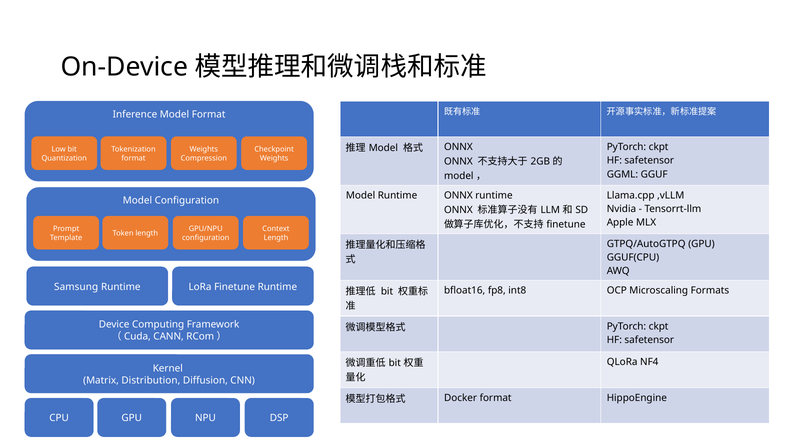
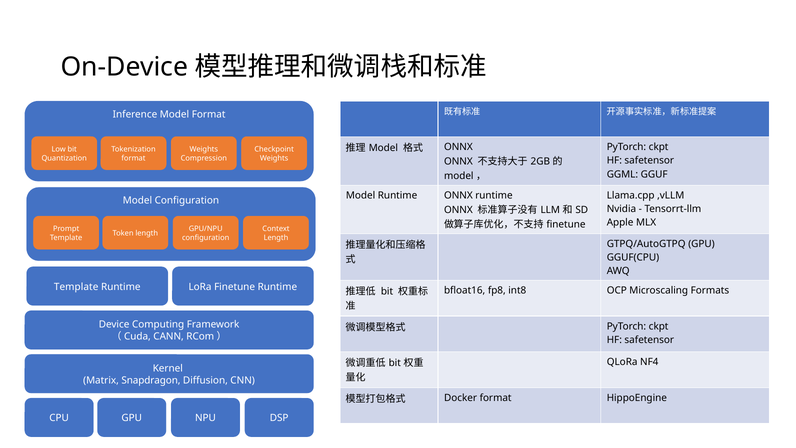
Samsung at (76, 287): Samsung -> Template
Distribution: Distribution -> Snapdragon
